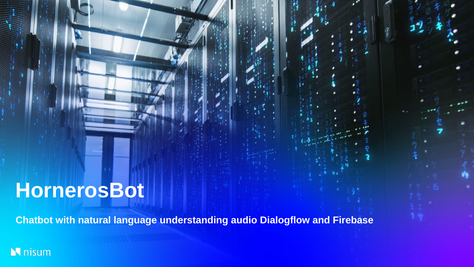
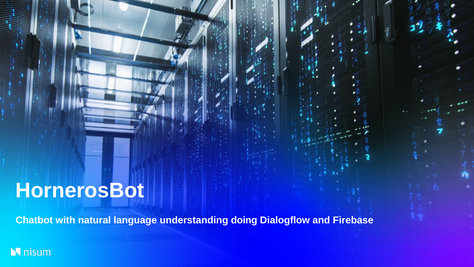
audio: audio -> doing
